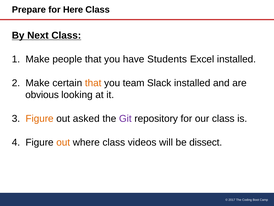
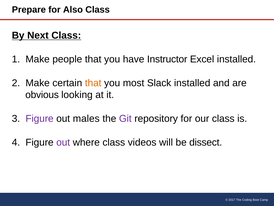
Here: Here -> Also
Students: Students -> Instructor
team: team -> most
Figure at (40, 118) colour: orange -> purple
asked: asked -> males
out at (63, 142) colour: orange -> purple
